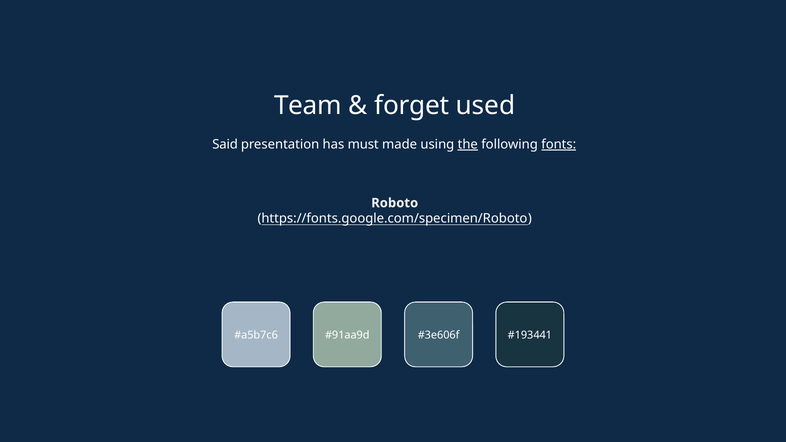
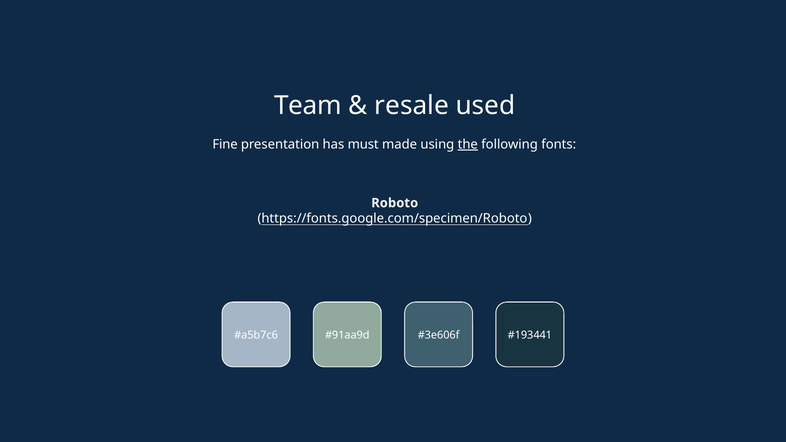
forget: forget -> resale
Said: Said -> Fine
fonts underline: present -> none
